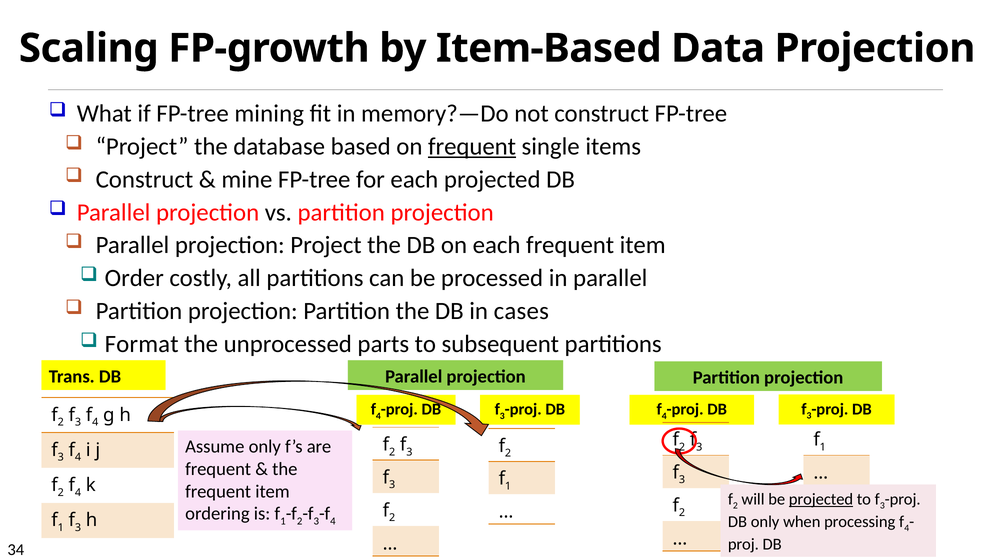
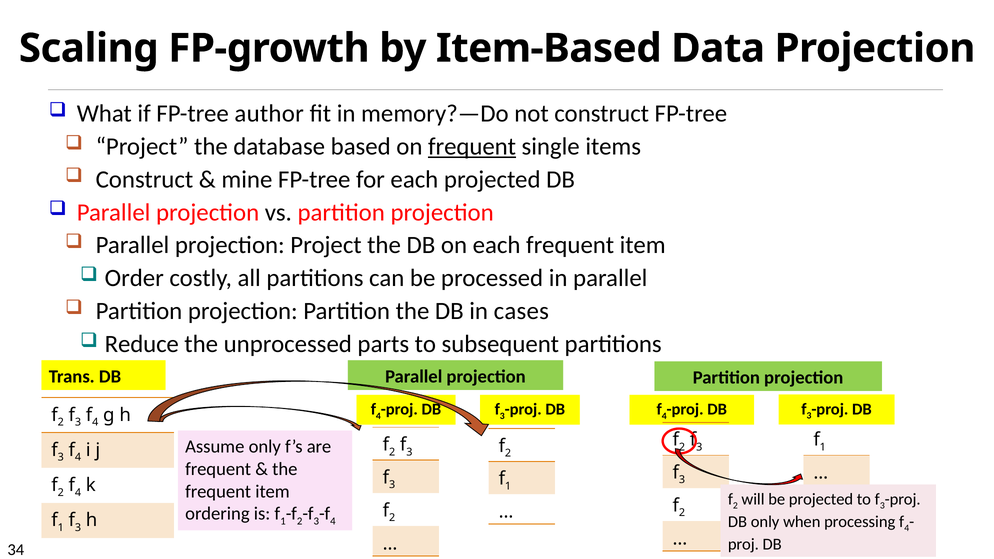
mining: mining -> author
Format: Format -> Reduce
projected at (821, 499) underline: present -> none
